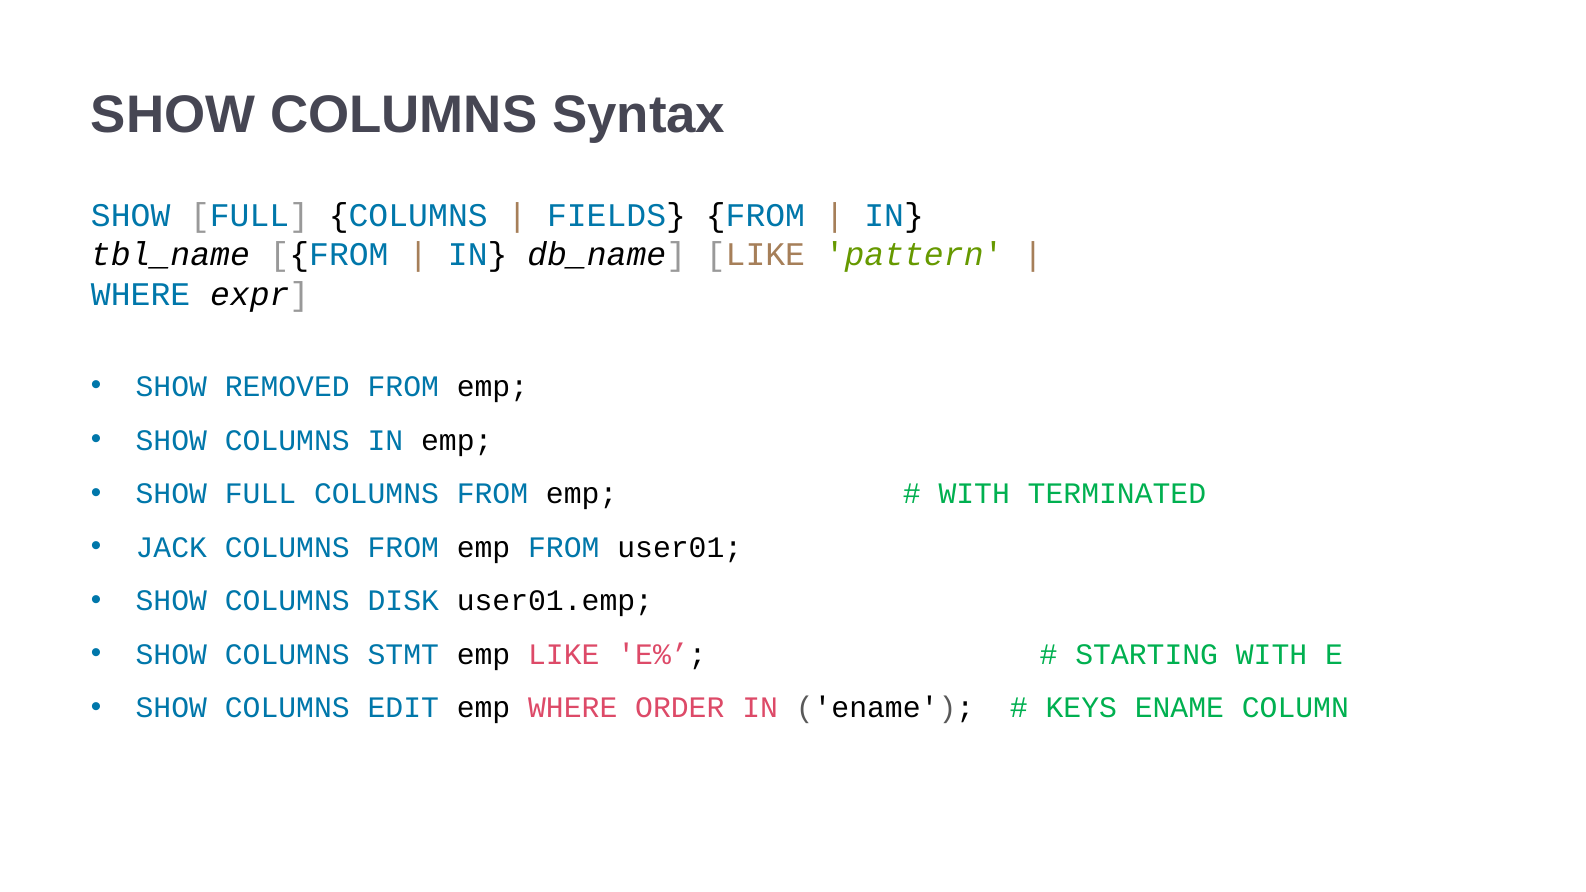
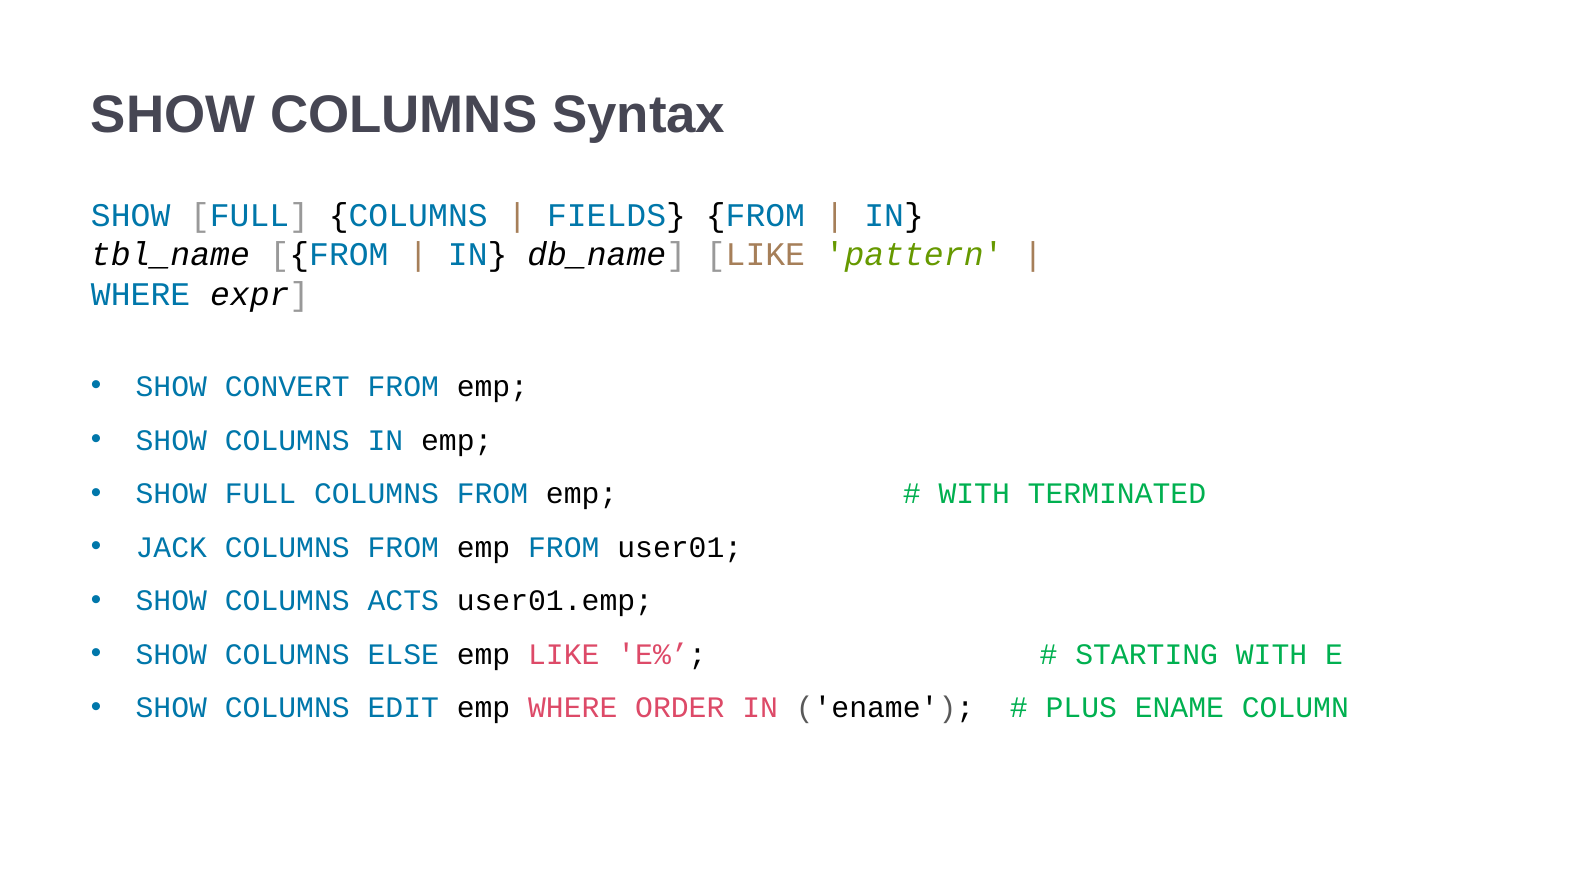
REMOVED: REMOVED -> CONVERT
DISK: DISK -> ACTS
STMT: STMT -> ELSE
KEYS: KEYS -> PLUS
